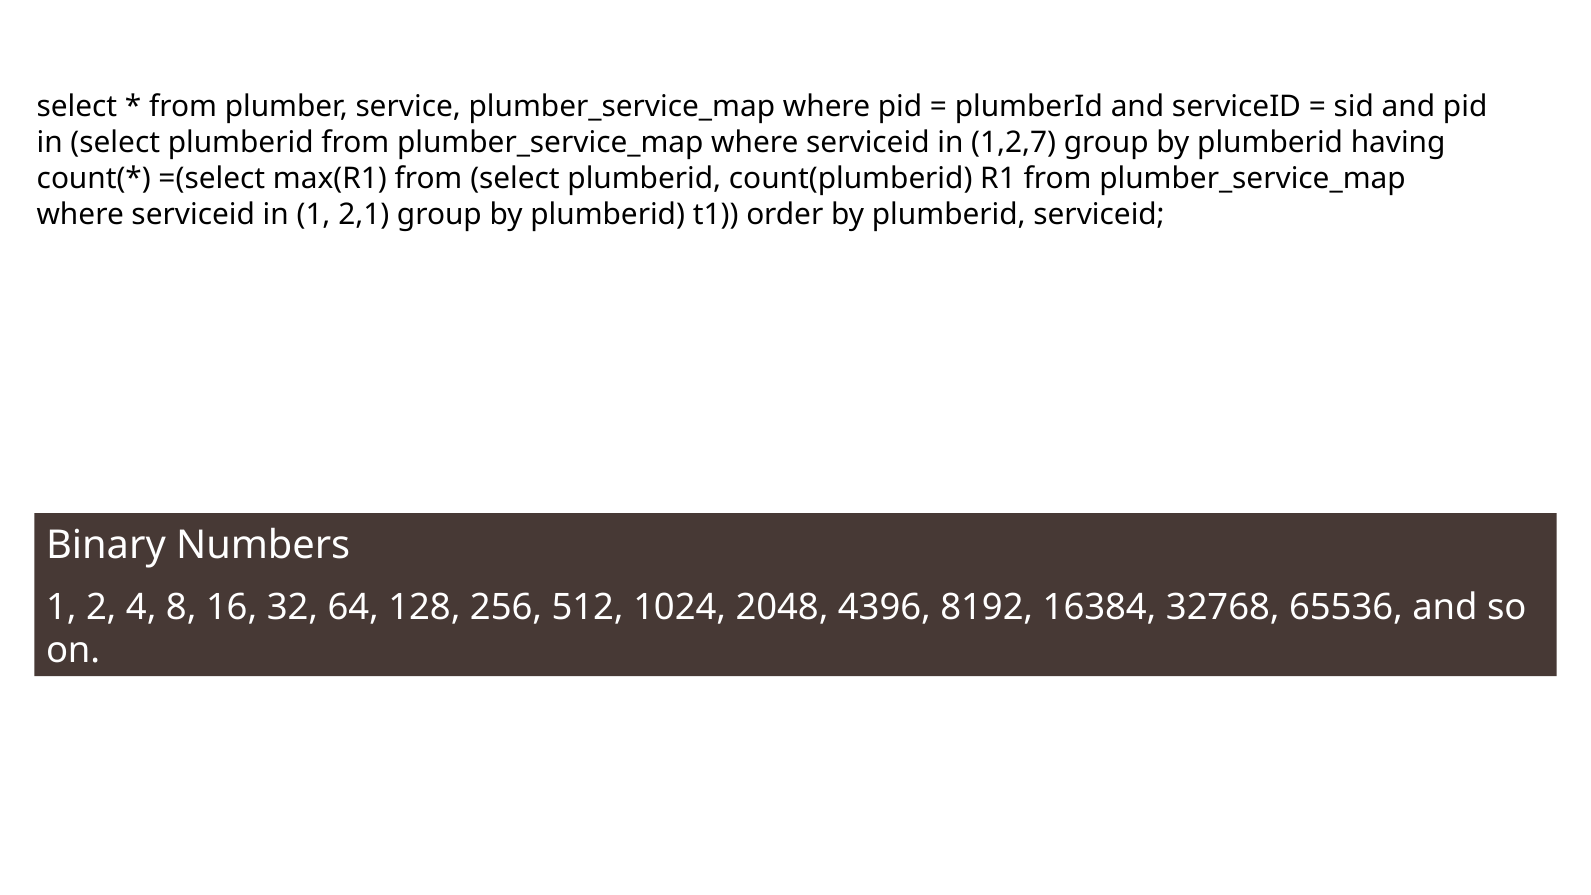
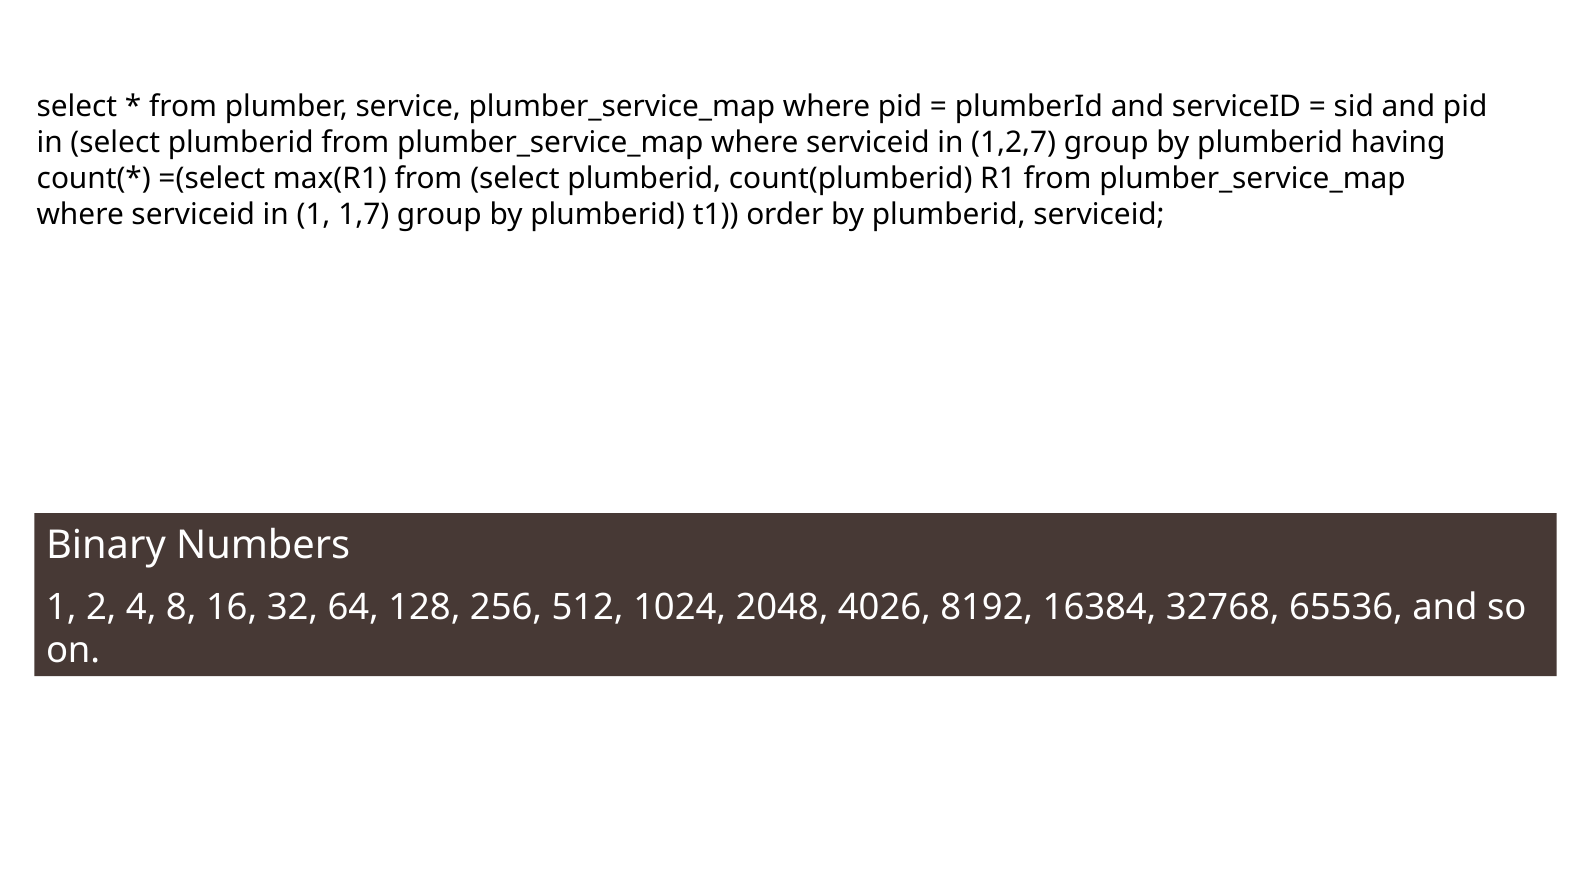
2,1: 2,1 -> 1,7
4396: 4396 -> 4026
